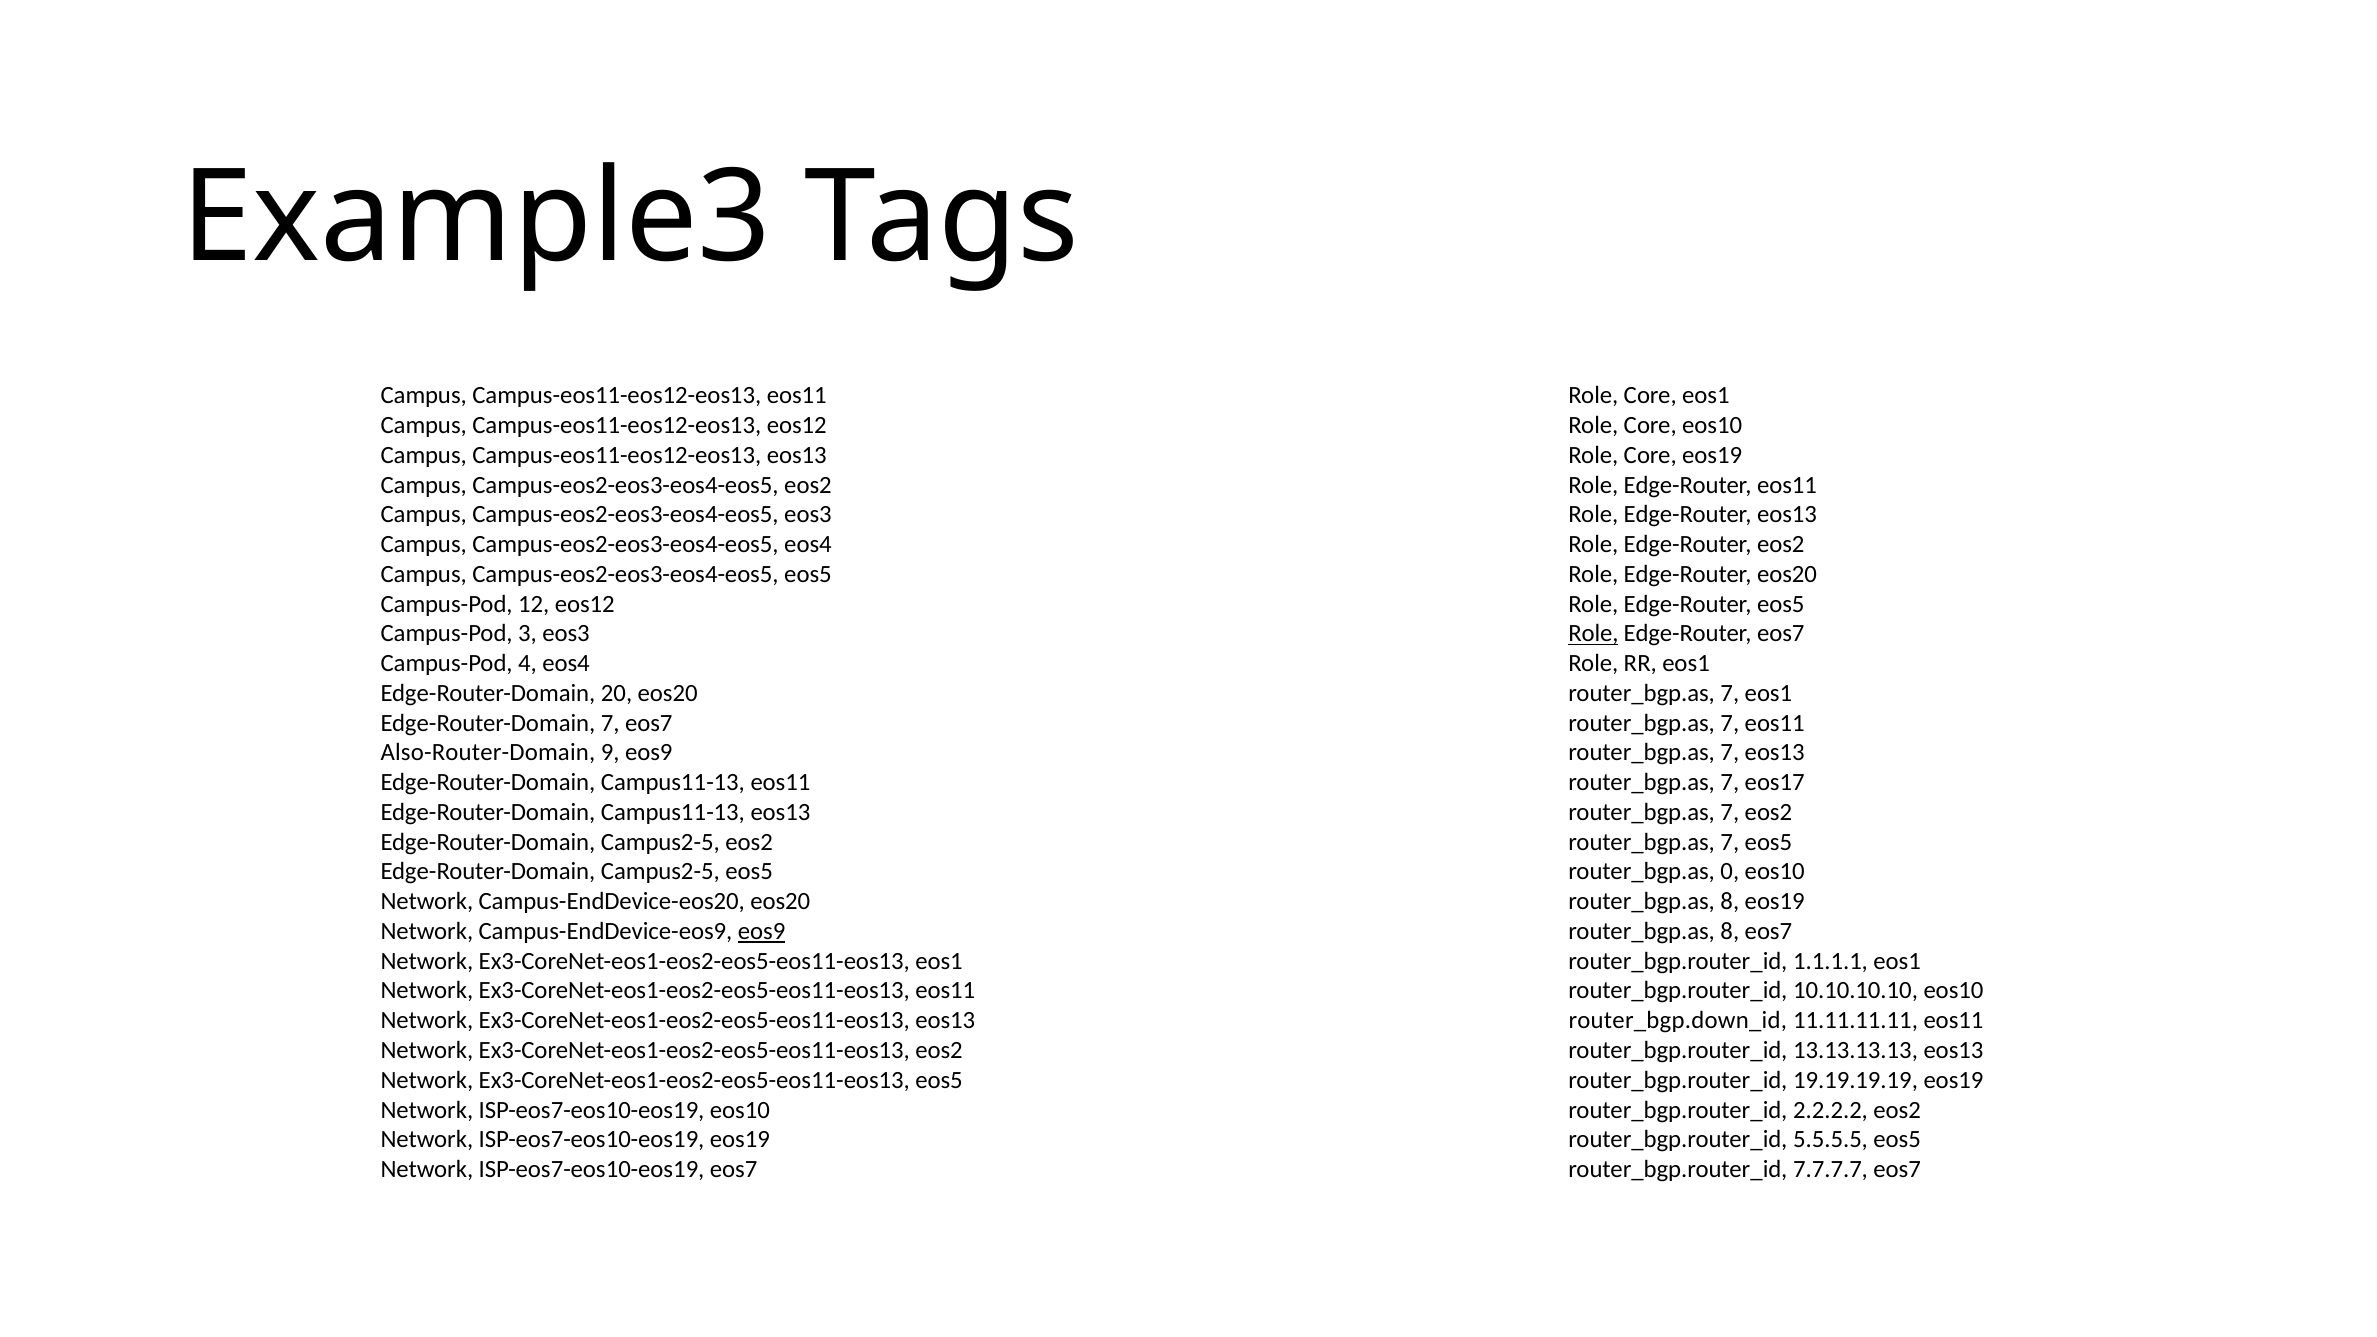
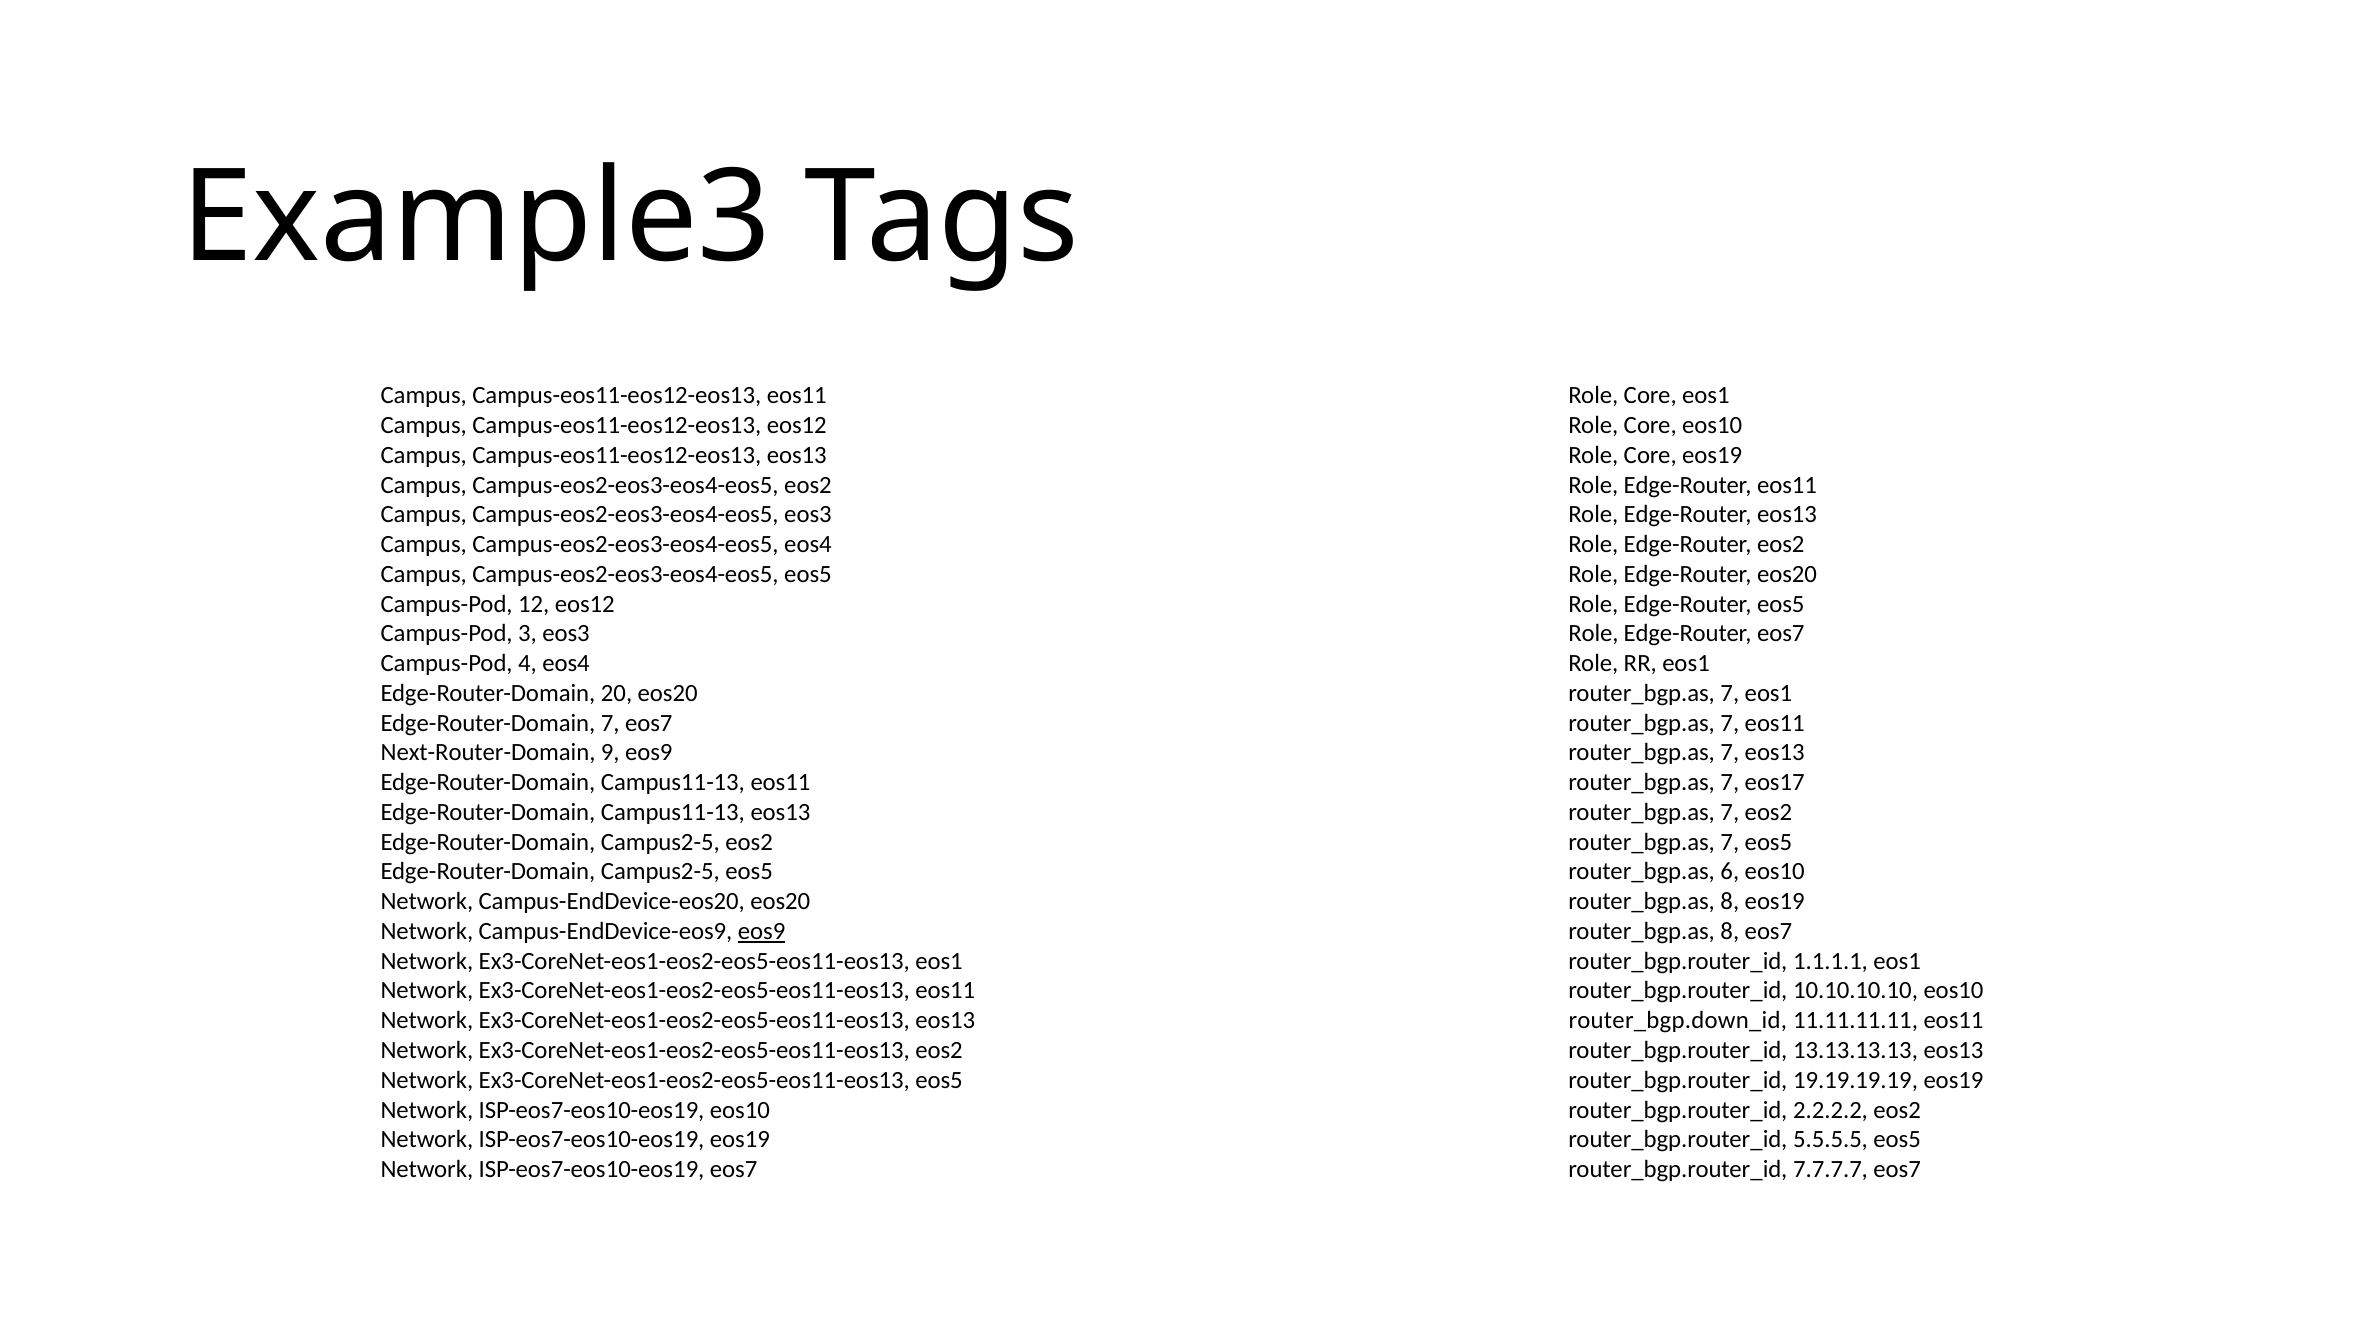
Role at (1593, 634) underline: present -> none
Also-Router-Domain: Also-Router-Domain -> Next-Router-Domain
0: 0 -> 6
